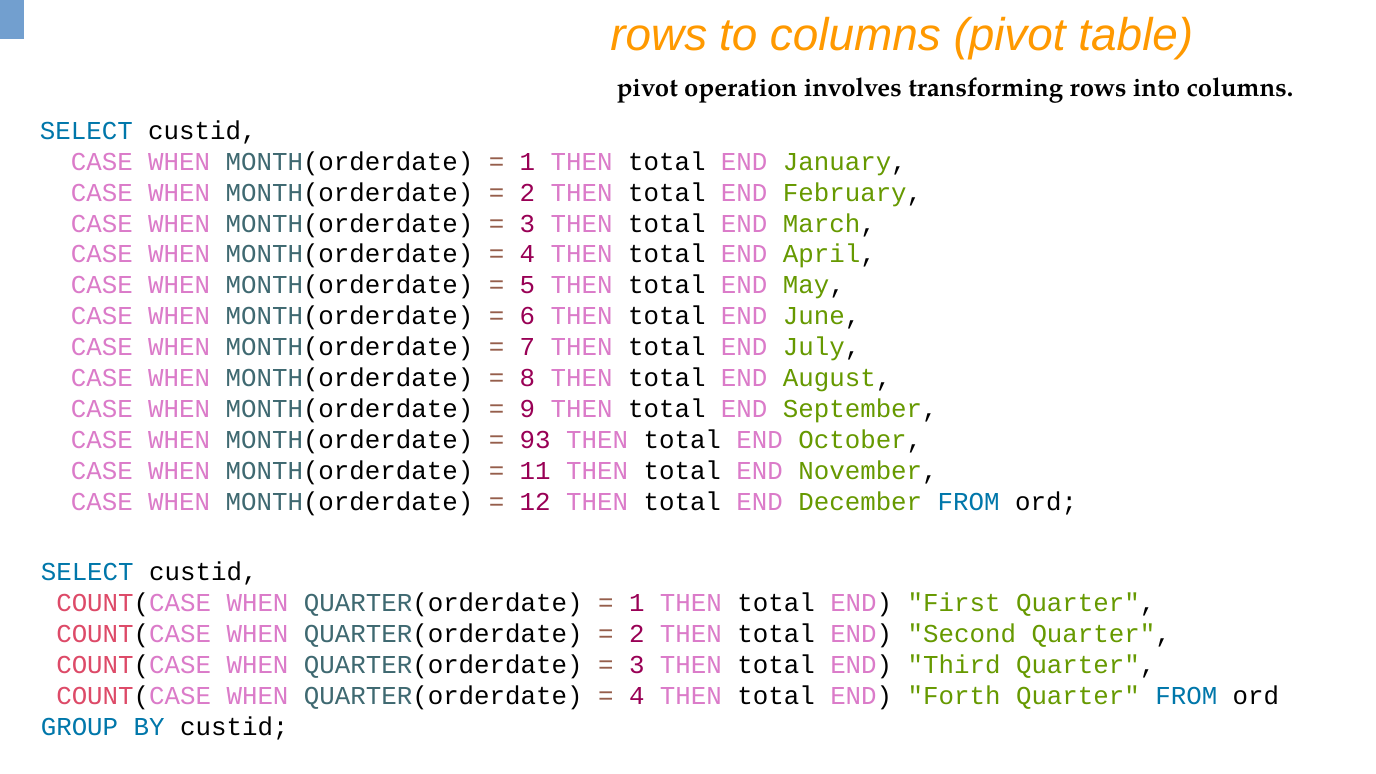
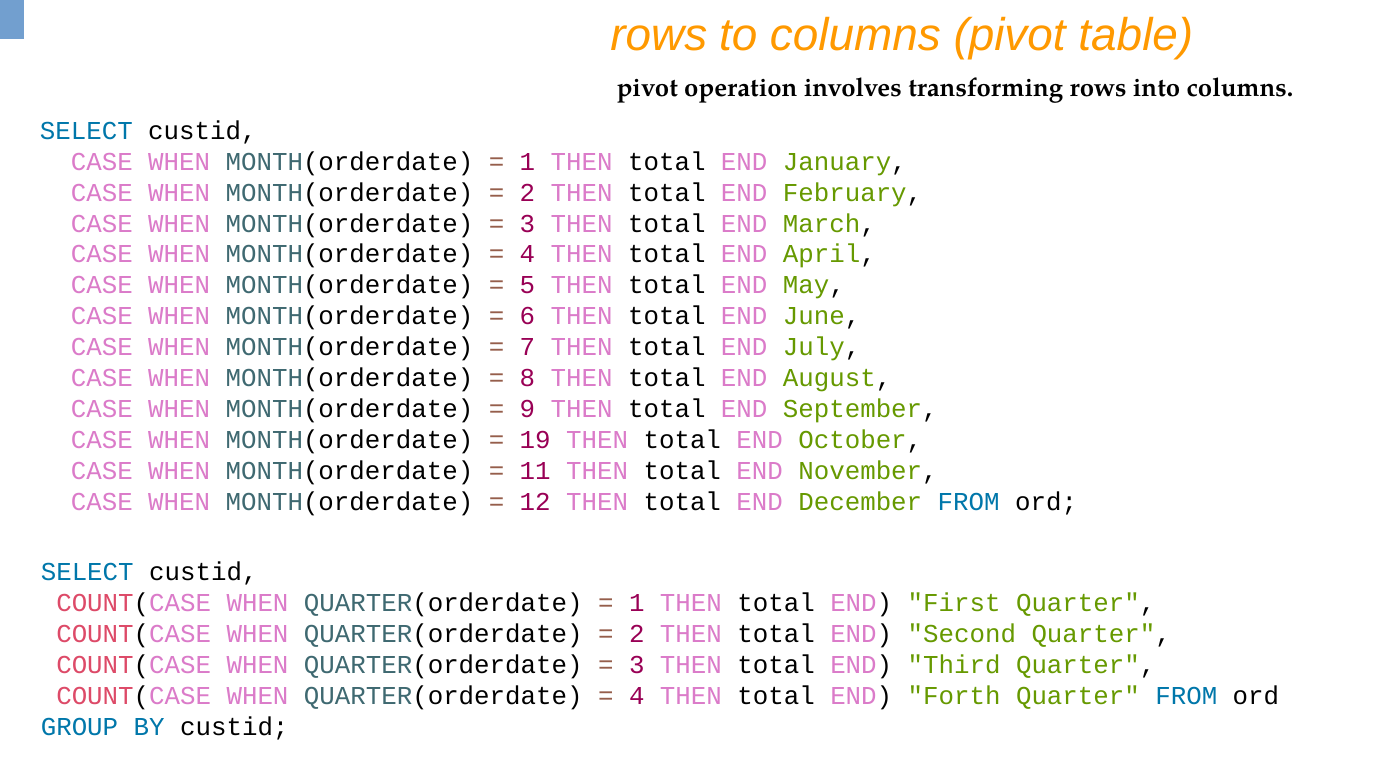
93: 93 -> 19
